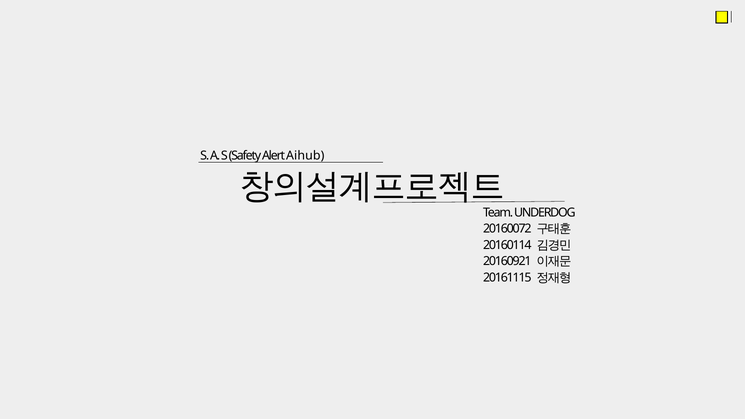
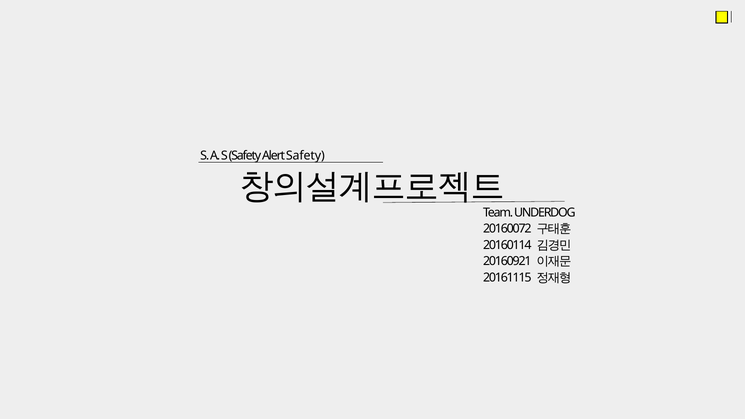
Alert Aihub: Aihub -> Safety
